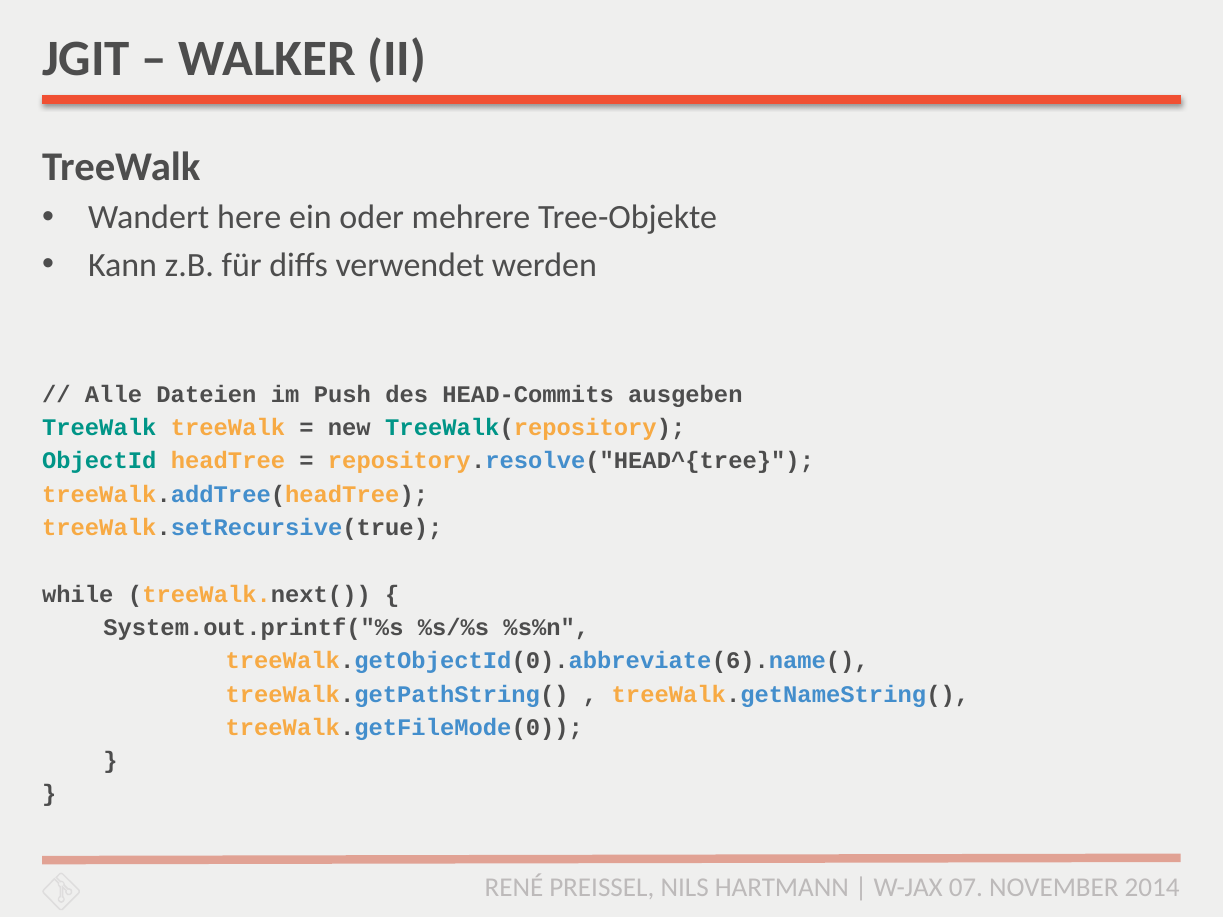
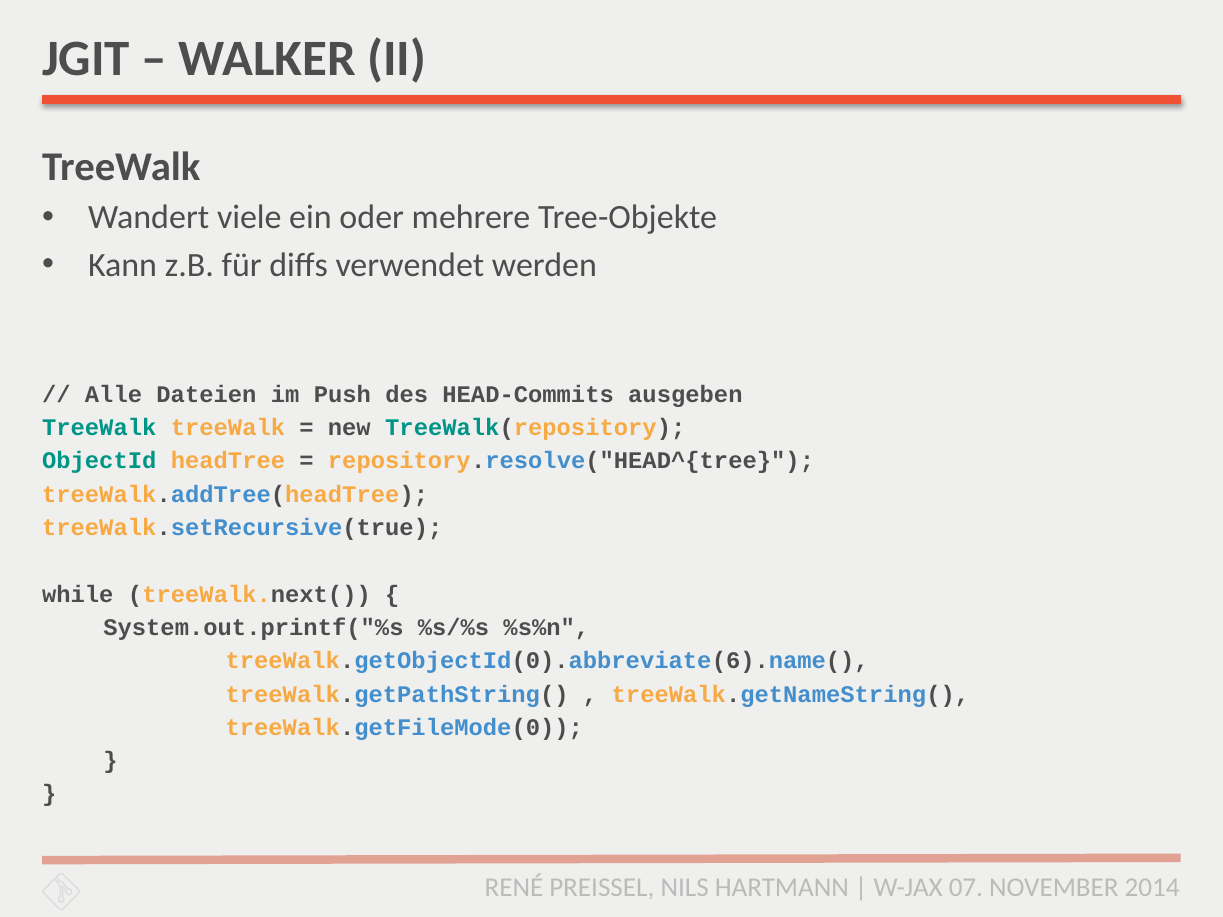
here: here -> viele
